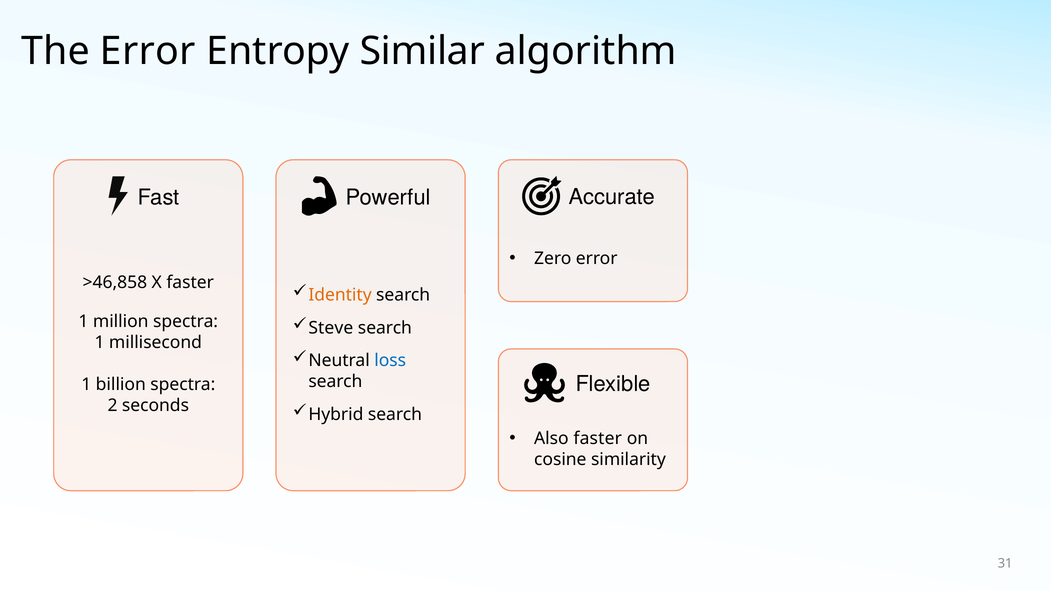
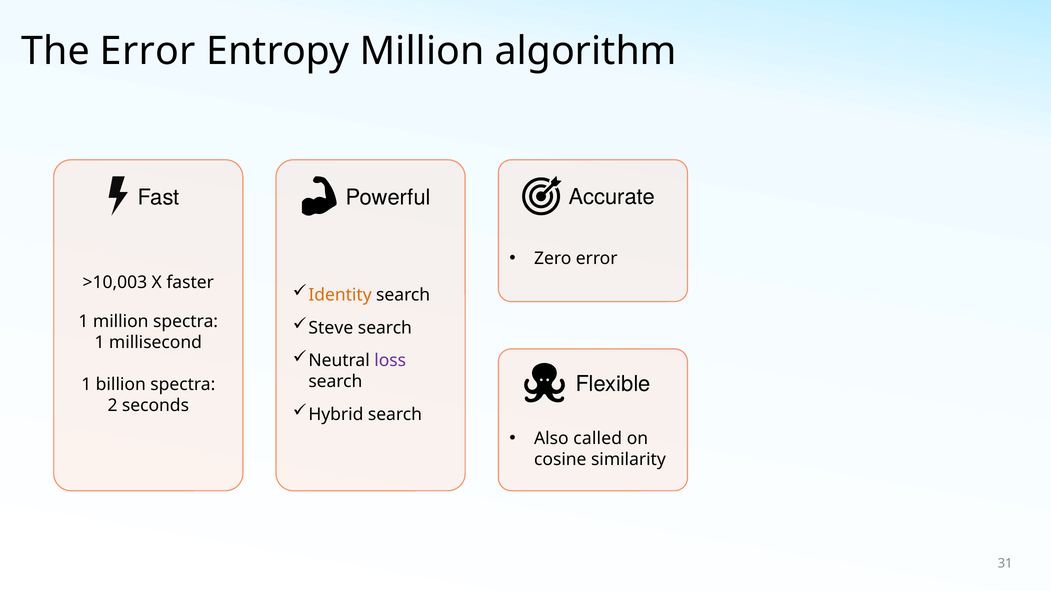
Entropy Similar: Similar -> Million
>46,858: >46,858 -> >10,003
loss colour: blue -> purple
Also faster: faster -> called
